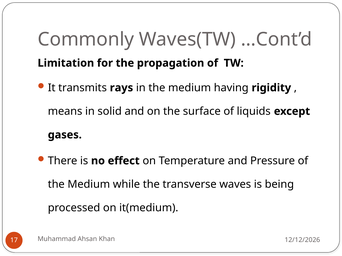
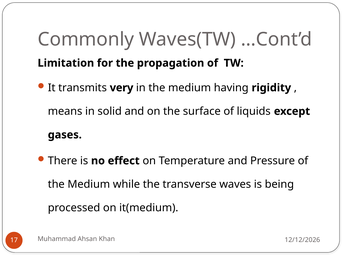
rays: rays -> very
